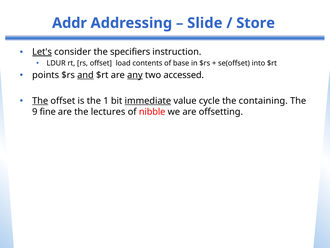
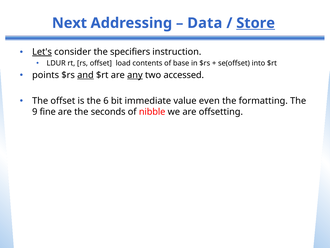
Addr: Addr -> Next
Slide: Slide -> Data
Store underline: none -> present
The at (40, 101) underline: present -> none
1: 1 -> 6
immediate underline: present -> none
cycle: cycle -> even
containing: containing -> formatting
lectures: lectures -> seconds
